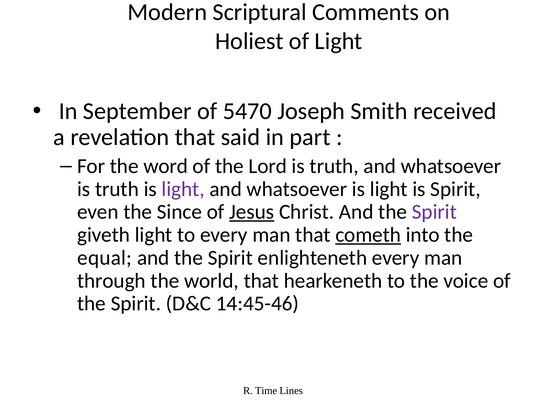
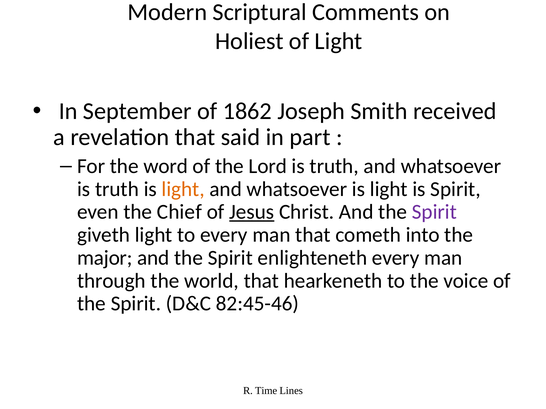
5470: 5470 -> 1862
light at (183, 189) colour: purple -> orange
Since: Since -> Chief
cometh underline: present -> none
equal: equal -> major
14:45-46: 14:45-46 -> 82:45-46
